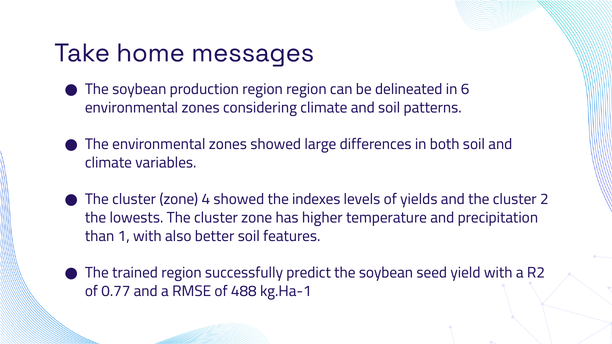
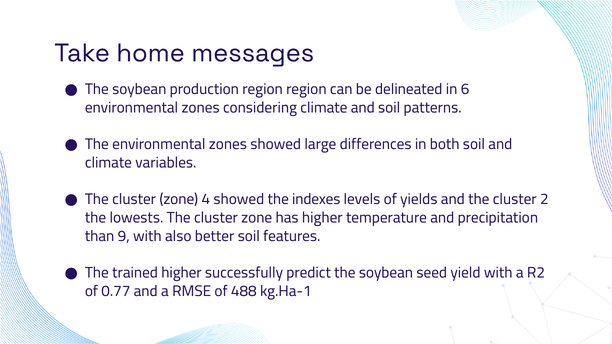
1: 1 -> 9
trained region: region -> higher
